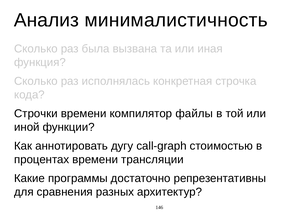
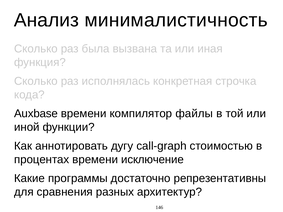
Строчки: Строчки -> Auxbase
трансляции: трансляции -> исключение
